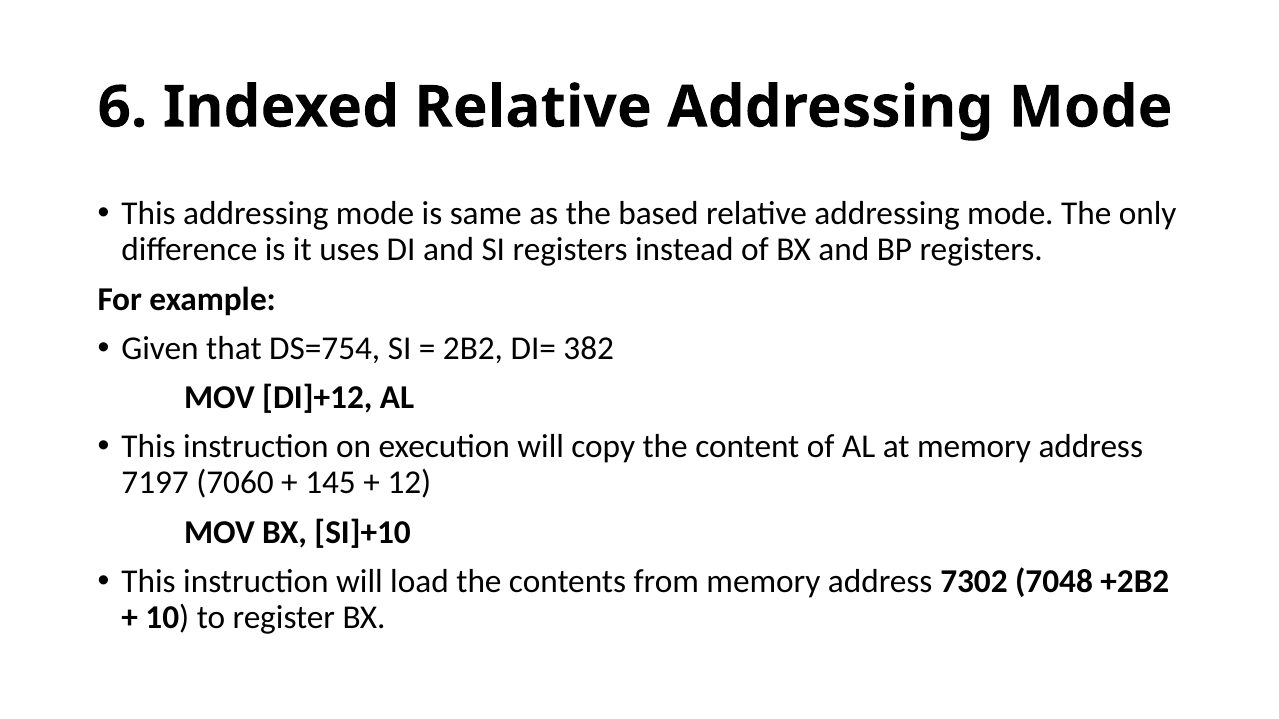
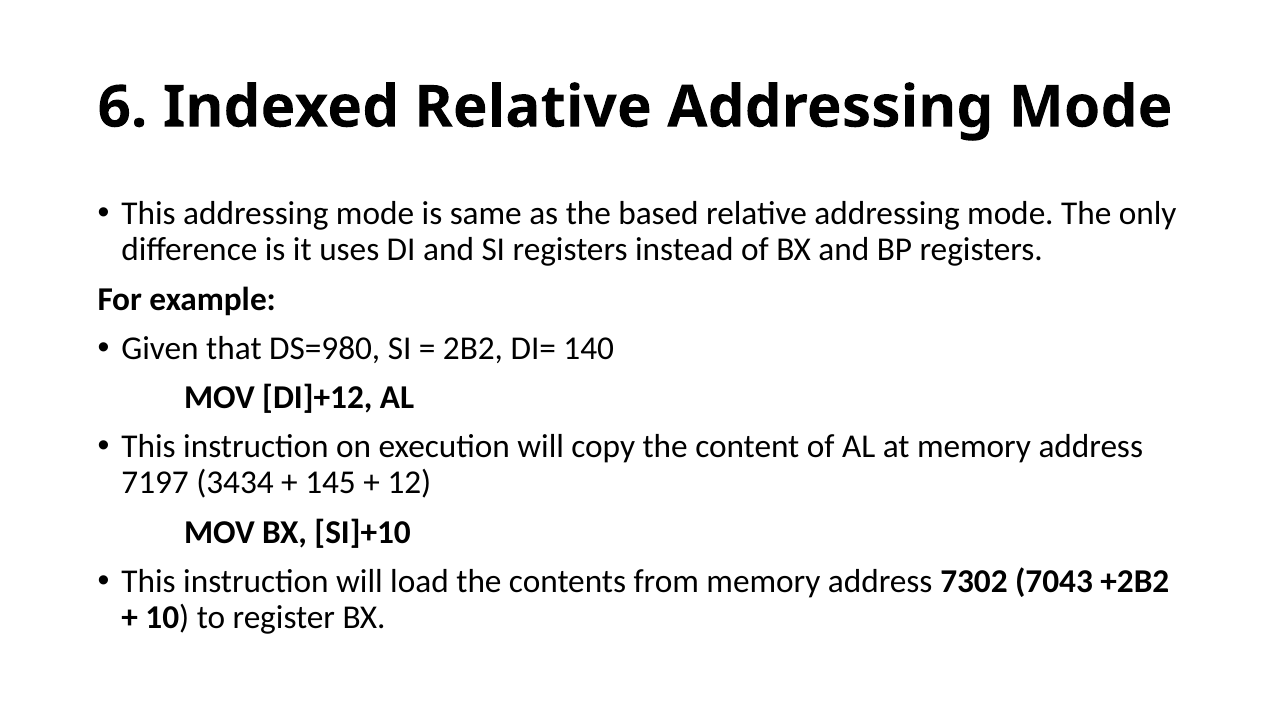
DS=754: DS=754 -> DS=980
382: 382 -> 140
7060: 7060 -> 3434
7048: 7048 -> 7043
